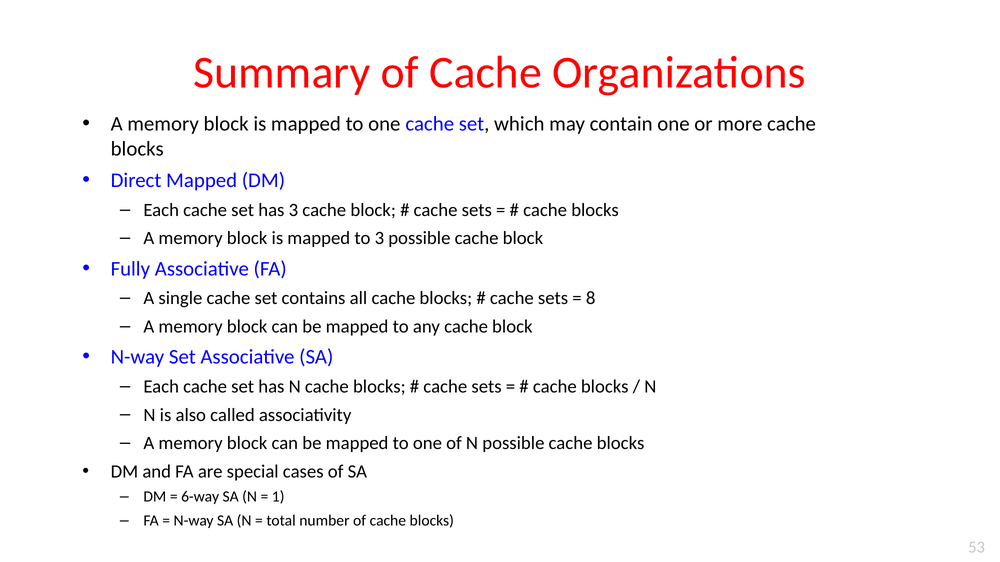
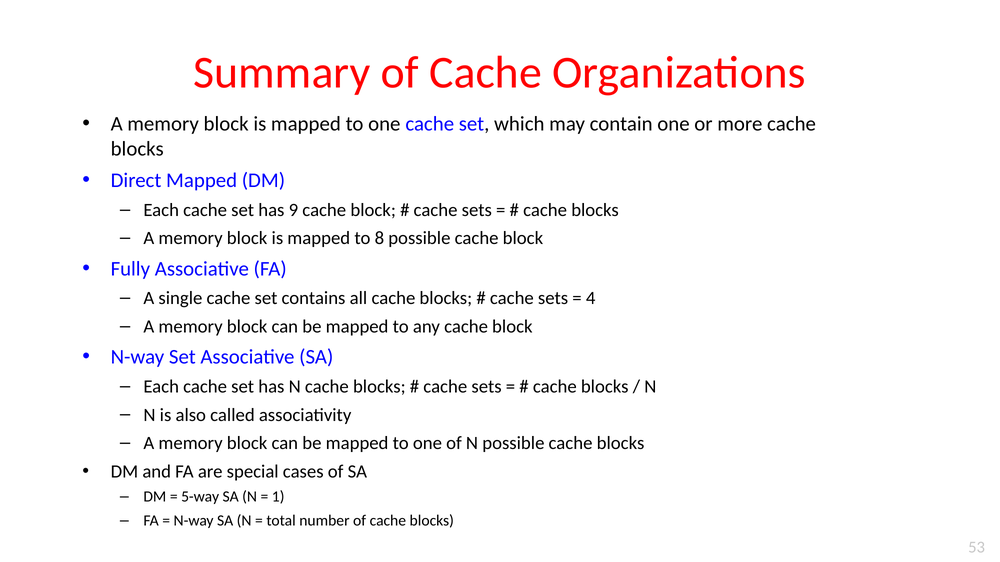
has 3: 3 -> 9
to 3: 3 -> 8
8: 8 -> 4
6-way: 6-way -> 5-way
